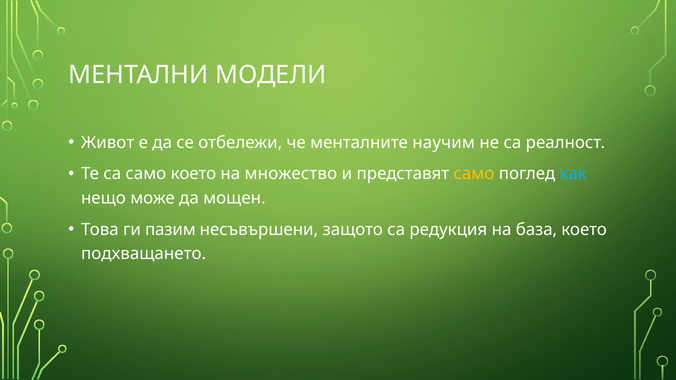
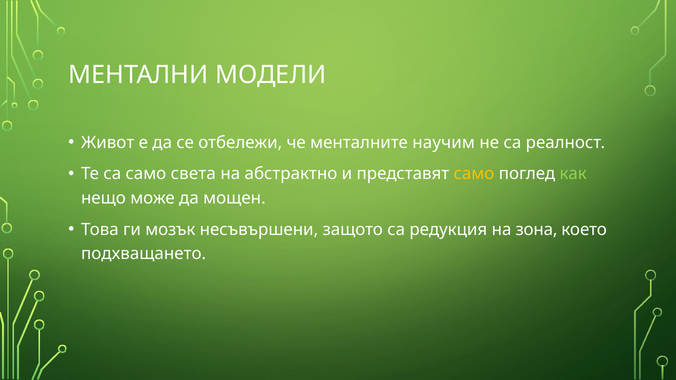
само което: което -> света
множество: множество -> абстрактно
как colour: light blue -> light green
пазим: пазим -> мозък
база: база -> зона
